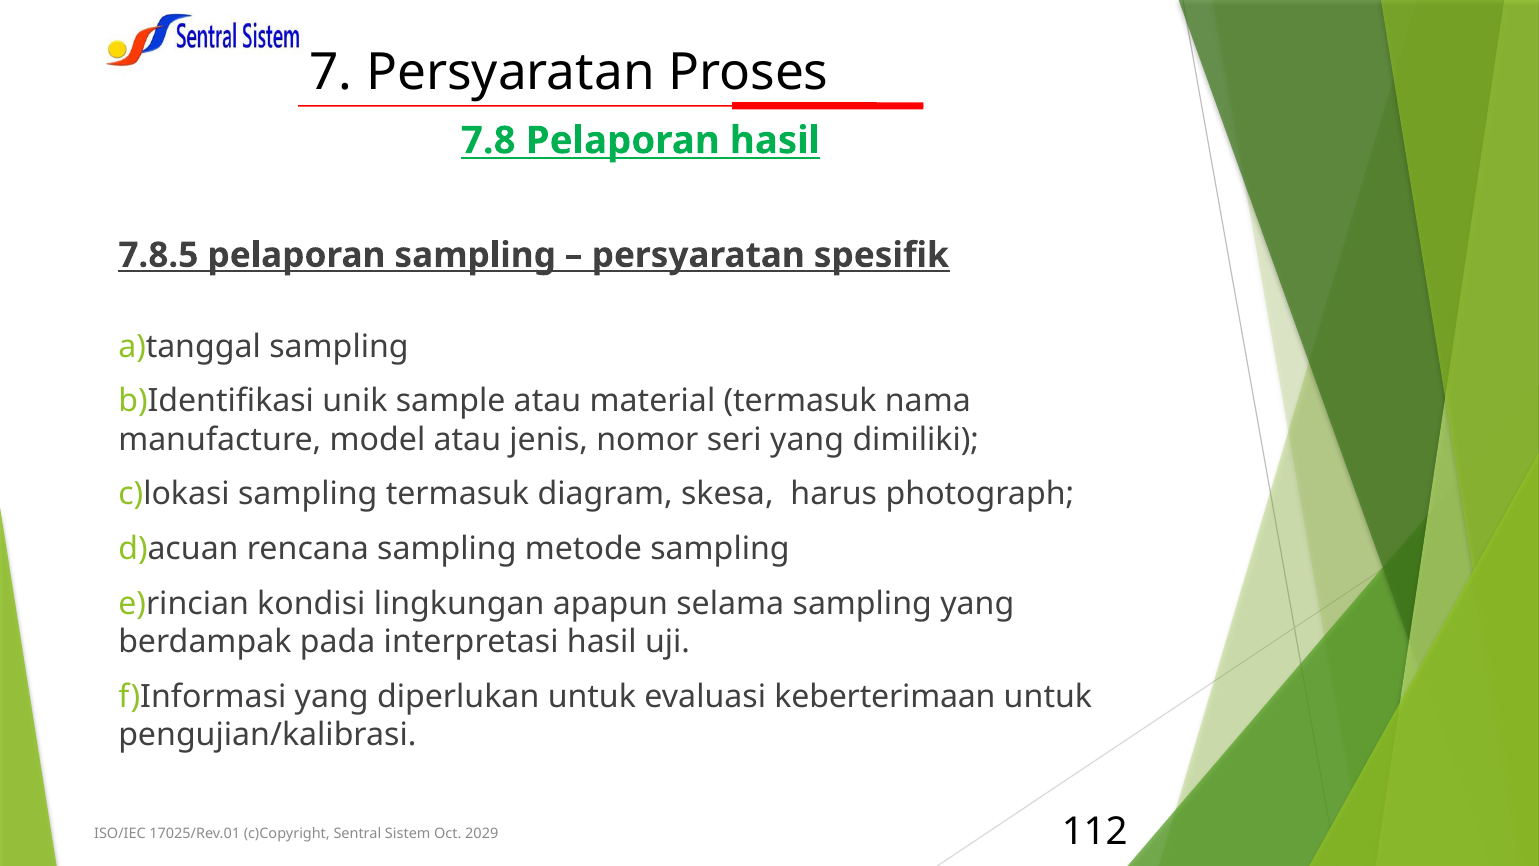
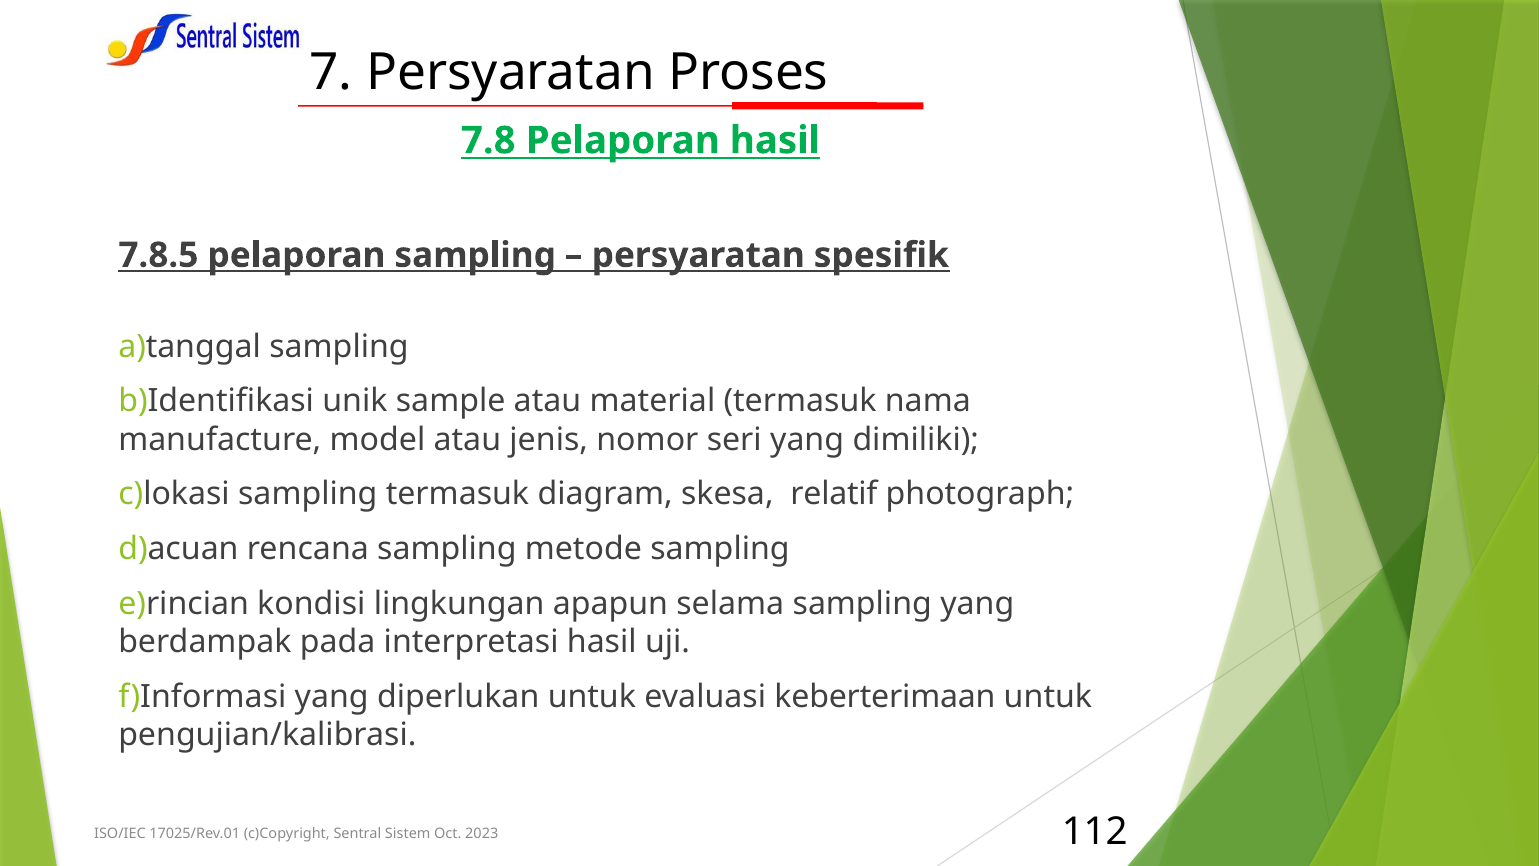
harus: harus -> relatif
2029: 2029 -> 2023
